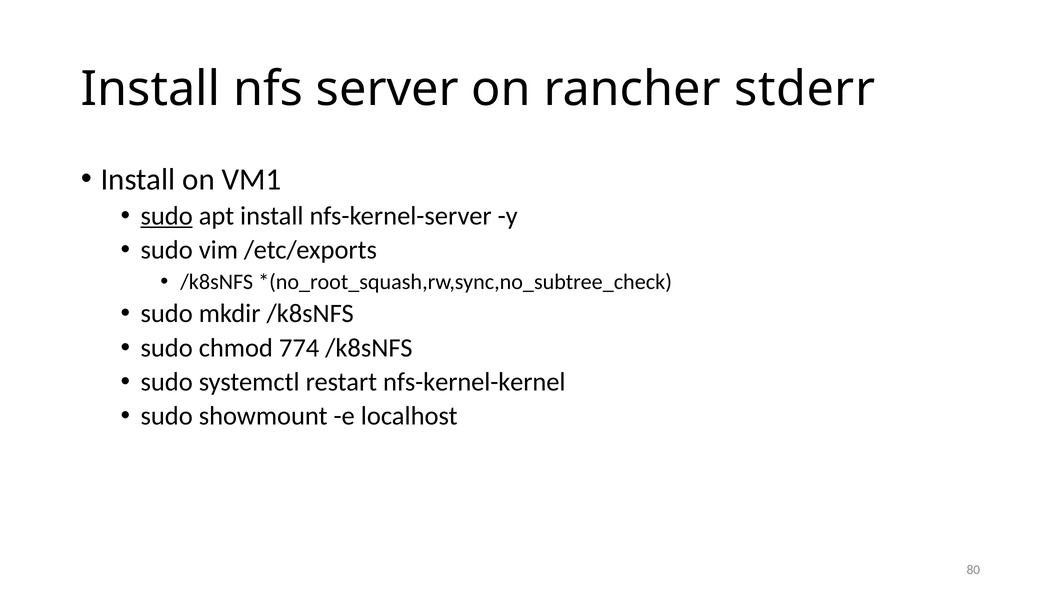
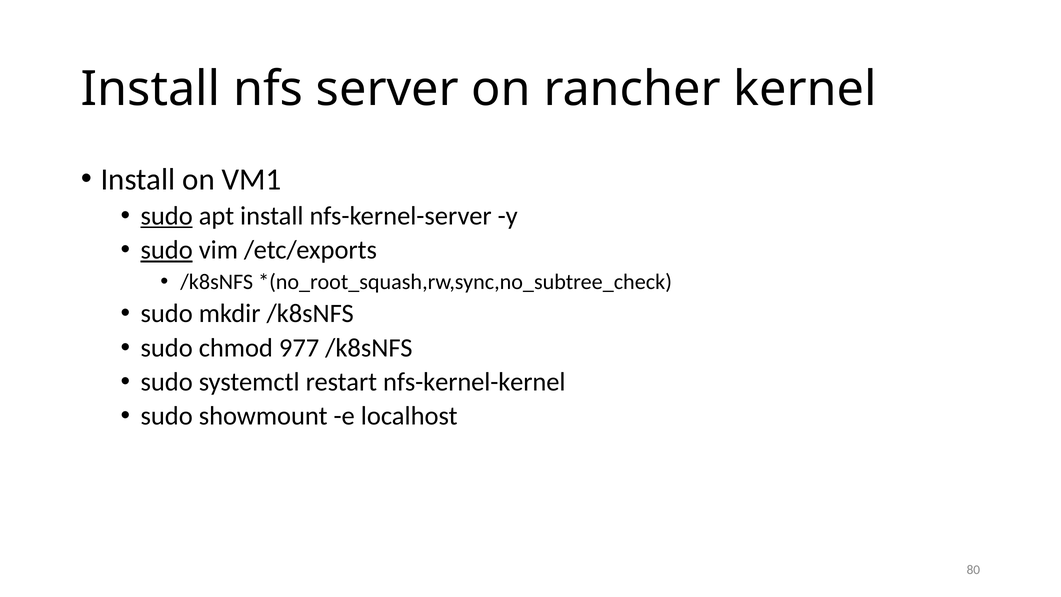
stderr: stderr -> kernel
sudo at (167, 250) underline: none -> present
774: 774 -> 977
